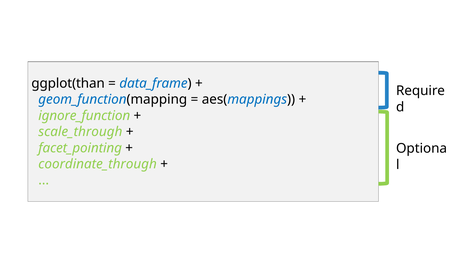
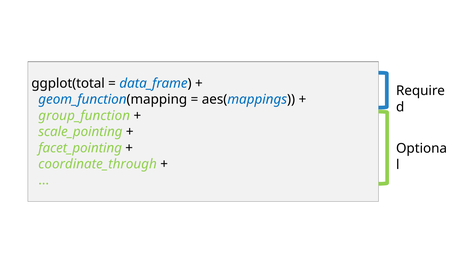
ggplot(than: ggplot(than -> ggplot(total
ignore_function: ignore_function -> group_function
scale_through: scale_through -> scale_pointing
